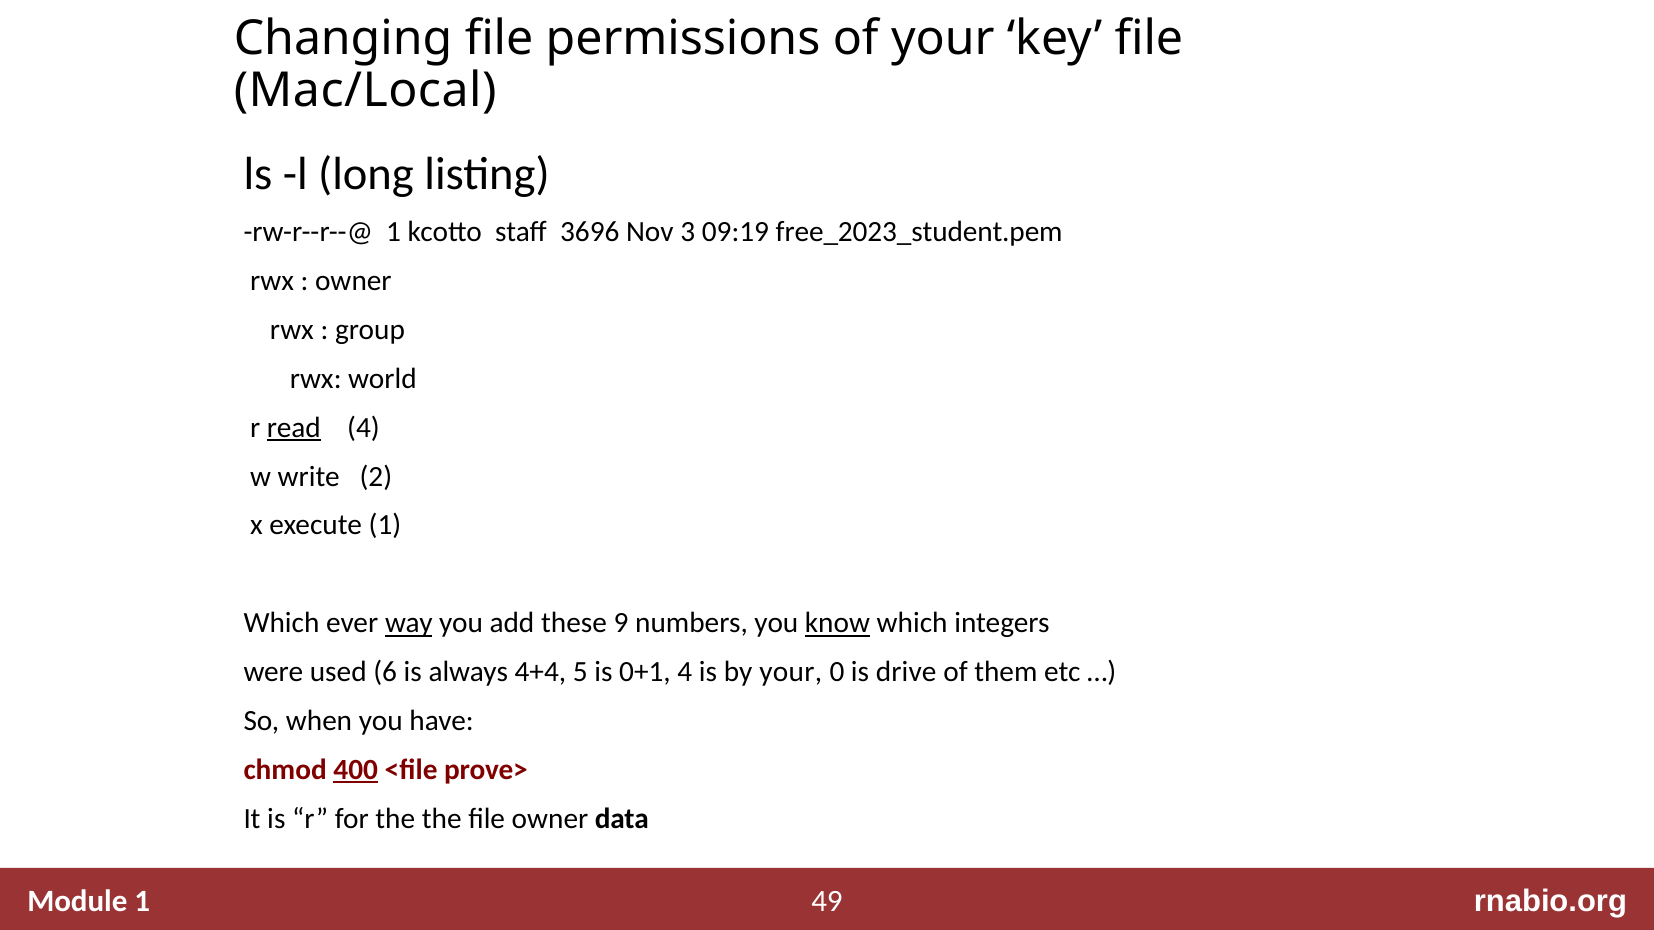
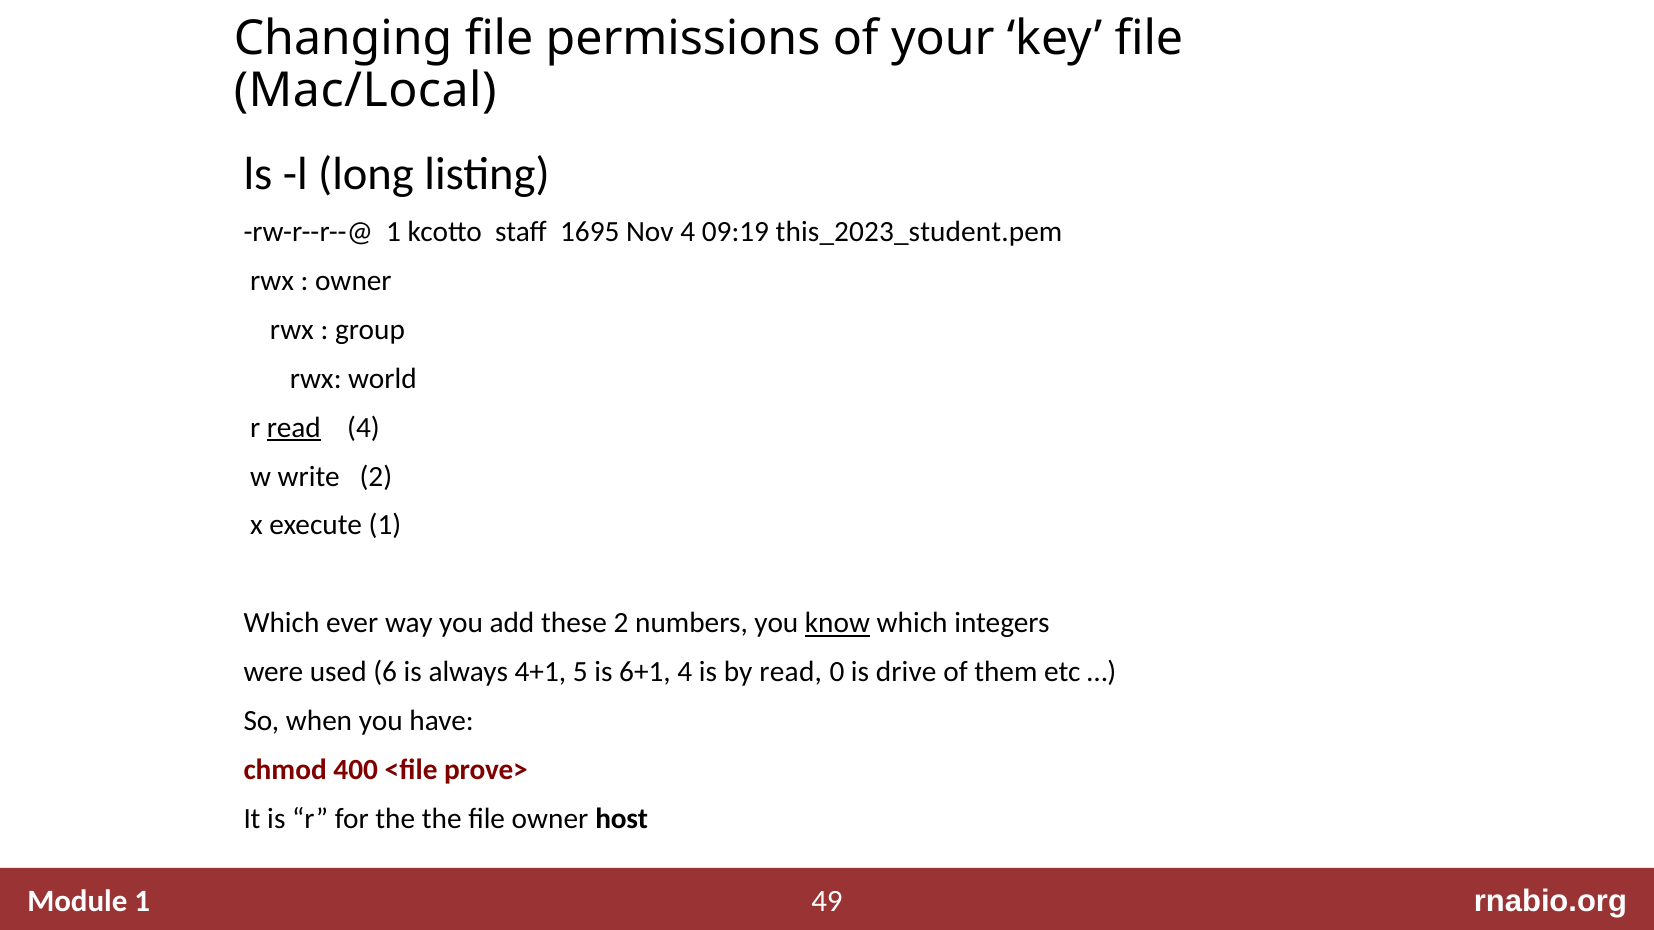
3696: 3696 -> 1695
Nov 3: 3 -> 4
free_2023_student.pem: free_2023_student.pem -> this_2023_student.pem
way underline: present -> none
these 9: 9 -> 2
4+4: 4+4 -> 4+1
0+1: 0+1 -> 6+1
by your: your -> read
400 underline: present -> none
data: data -> host
